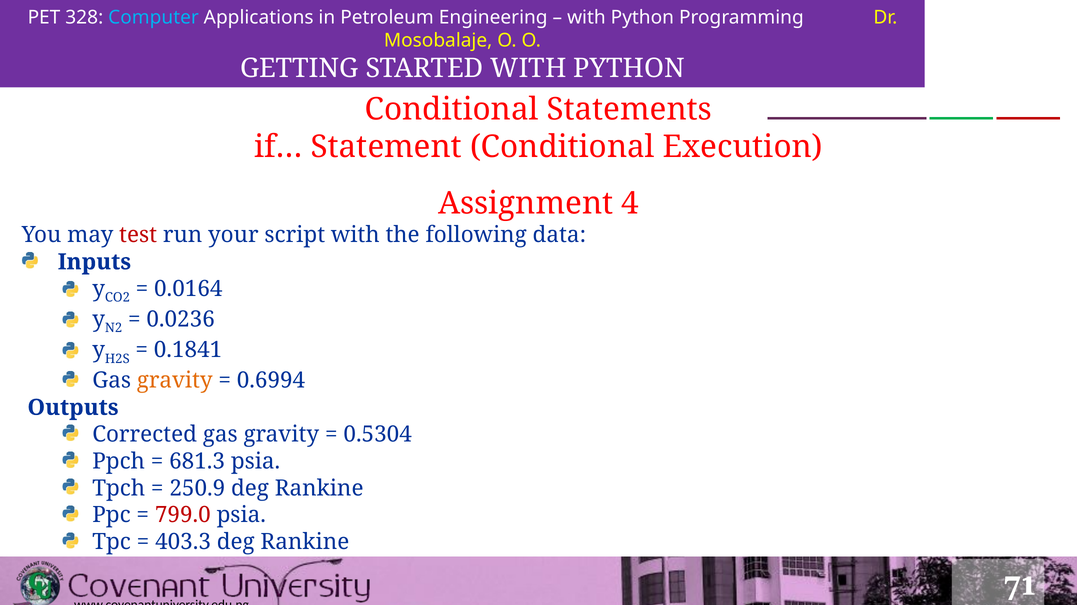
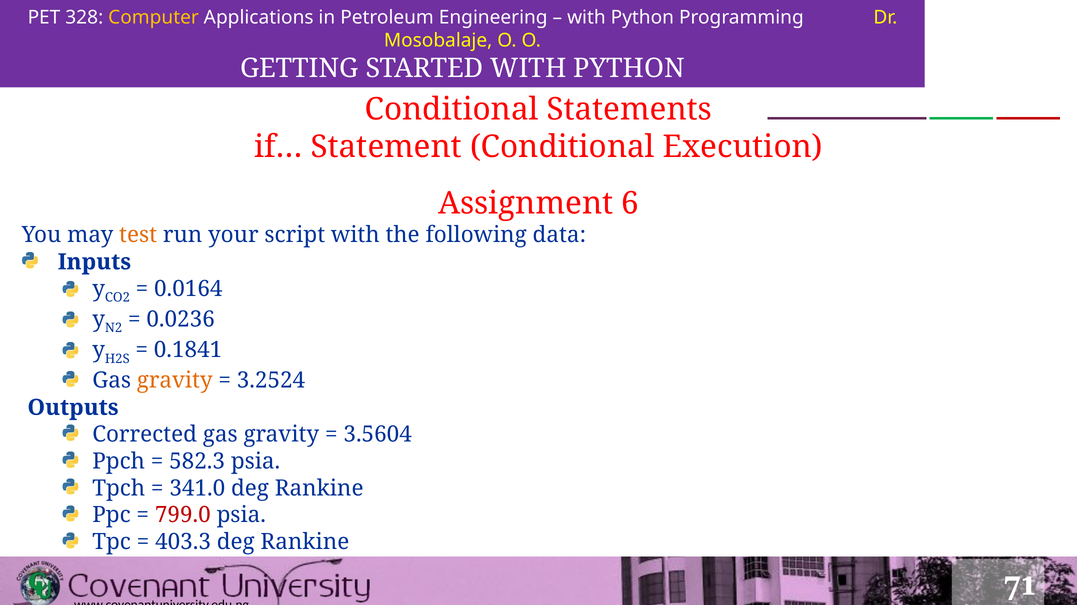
Computer colour: light blue -> yellow
4: 4 -> 6
test colour: red -> orange
0.6994: 0.6994 -> 3.2524
0.5304: 0.5304 -> 3.5604
681.3: 681.3 -> 582.3
250.9: 250.9 -> 341.0
